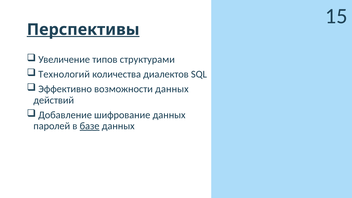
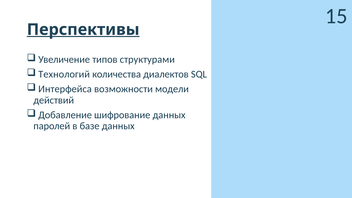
Эффективно: Эффективно -> Интерфейса
возможности данных: данных -> модели
базе underline: present -> none
